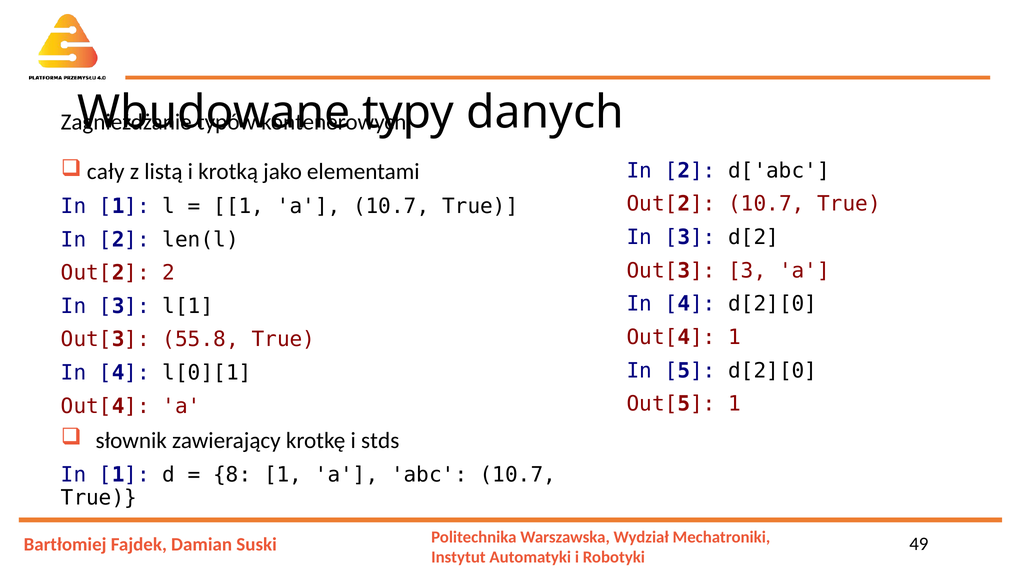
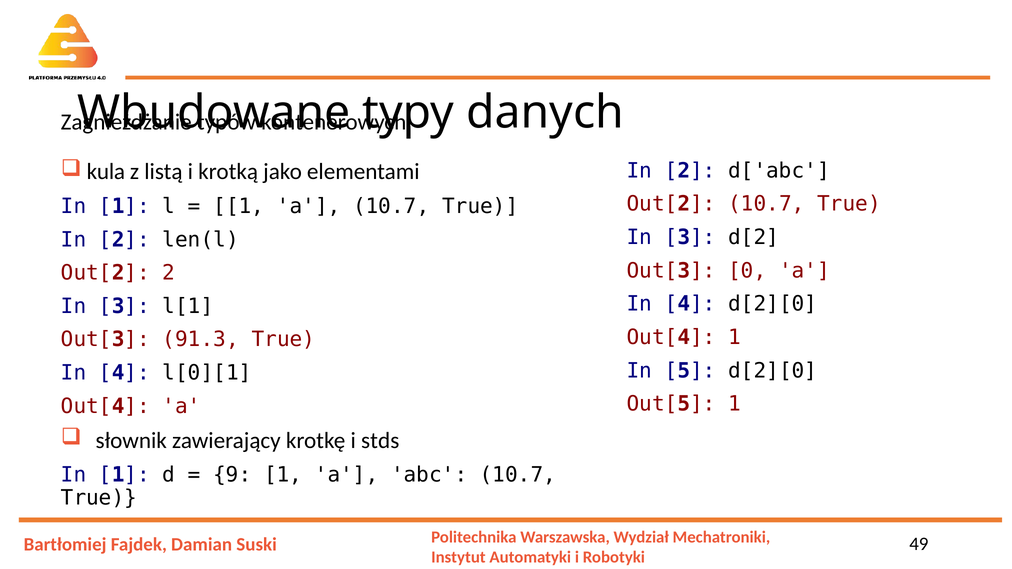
cały: cały -> kula
Out[3 3: 3 -> 0
55.8: 55.8 -> 91.3
8: 8 -> 9
